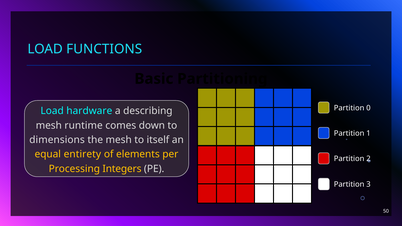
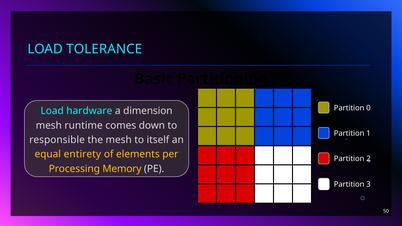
FUNCTIONS: FUNCTIONS -> TOLERANCE
describing: describing -> dimension
dimensions: dimensions -> responsible
Integers: Integers -> Memory
